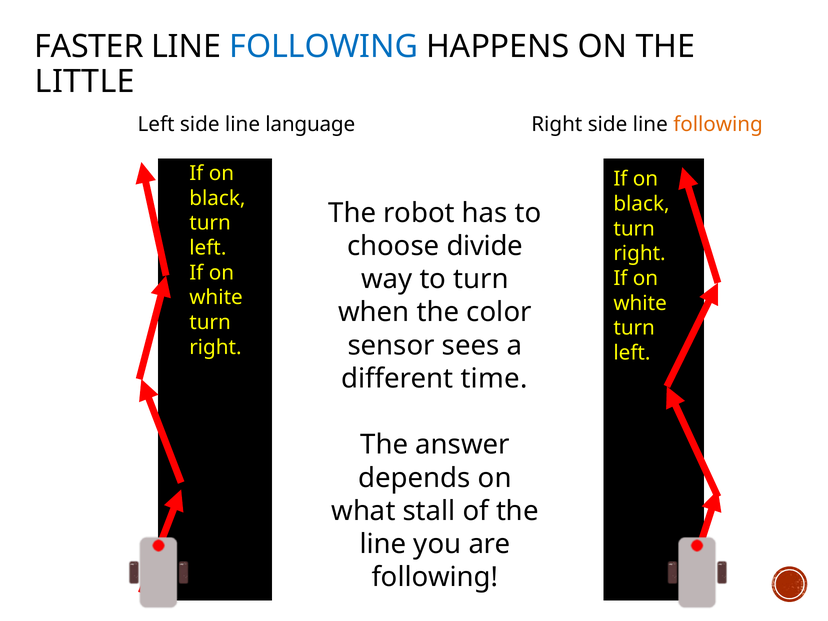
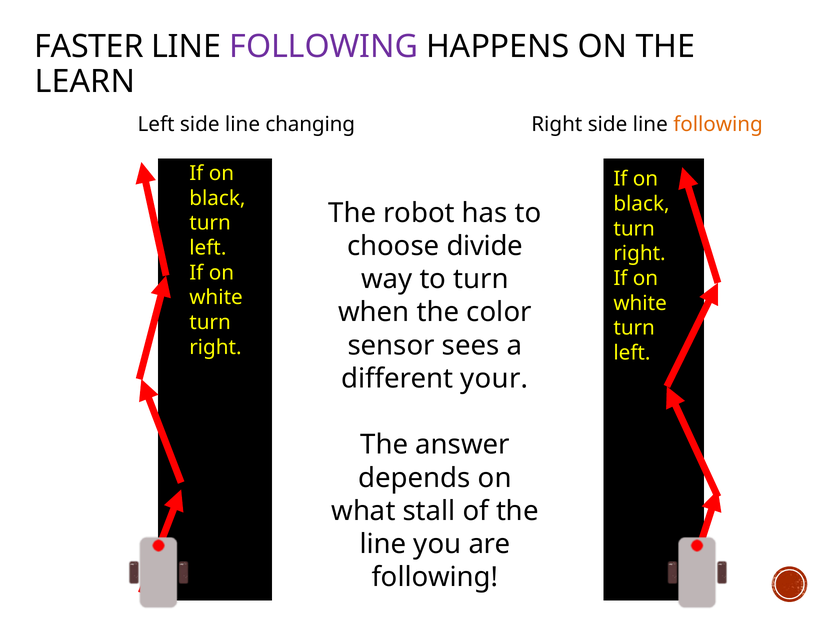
FOLLOWING at (324, 47) colour: blue -> purple
LITTLE: LITTLE -> LEARN
language: language -> changing
time: time -> your
